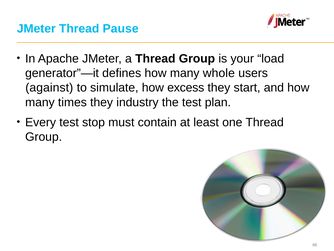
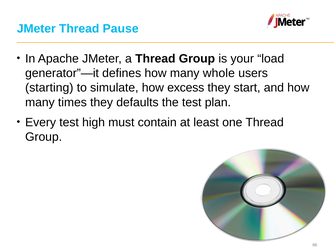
against: against -> starting
industry: industry -> defaults
stop: stop -> high
